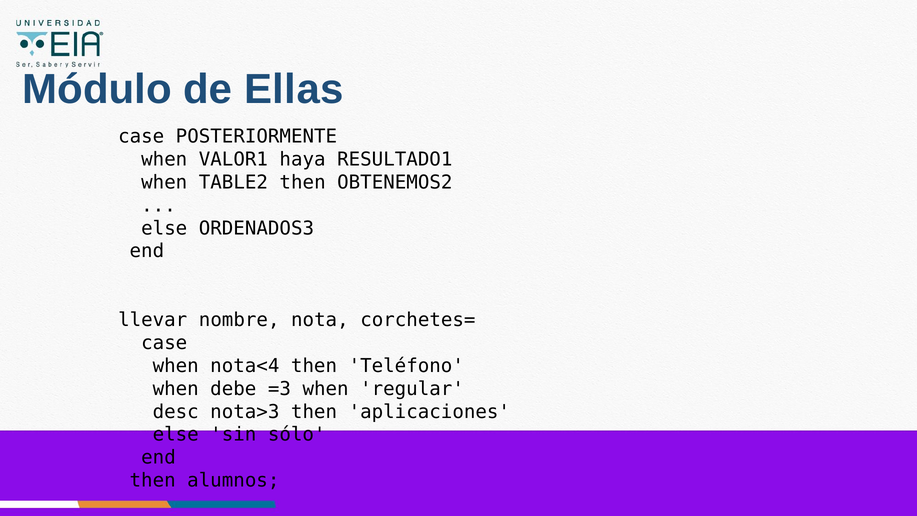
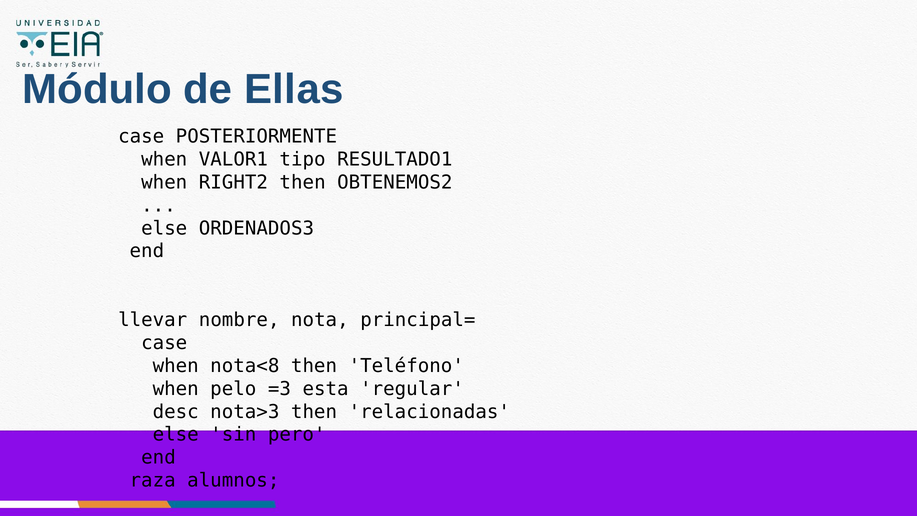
haya: haya -> tipo
TABLE2: TABLE2 -> RIGHT2
corchetes=: corchetes= -> principal=
nota<4: nota<4 -> nota<8
debe: debe -> pelo
=3 when: when -> esta
aplicaciones: aplicaciones -> relacionadas
sólo: sólo -> pero
then at (153, 480): then -> raza
